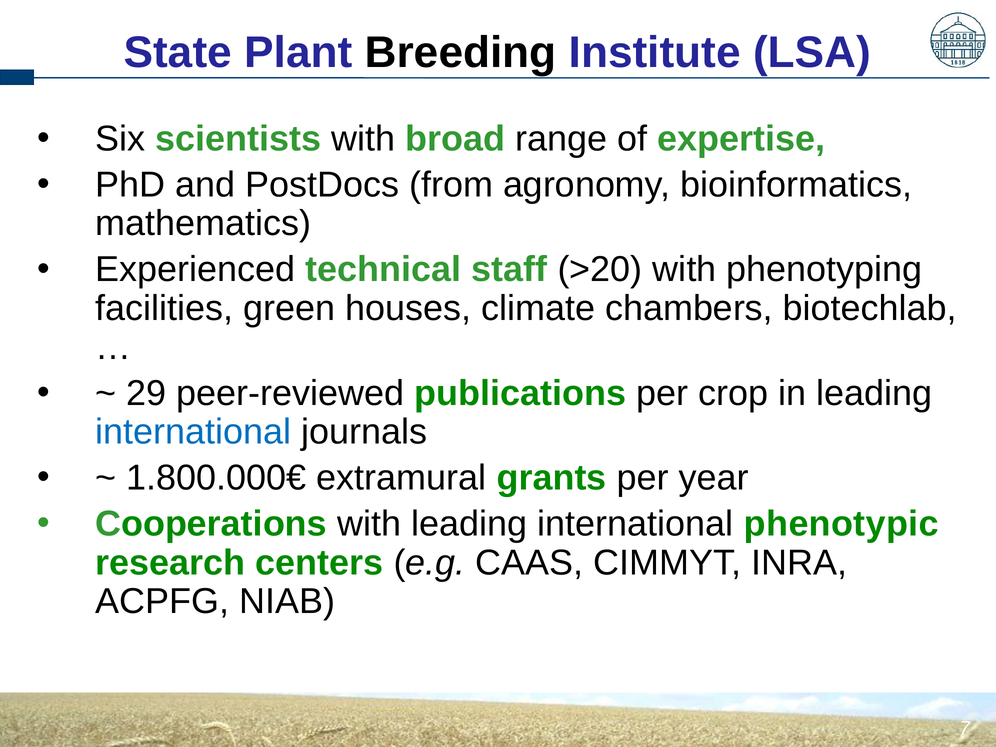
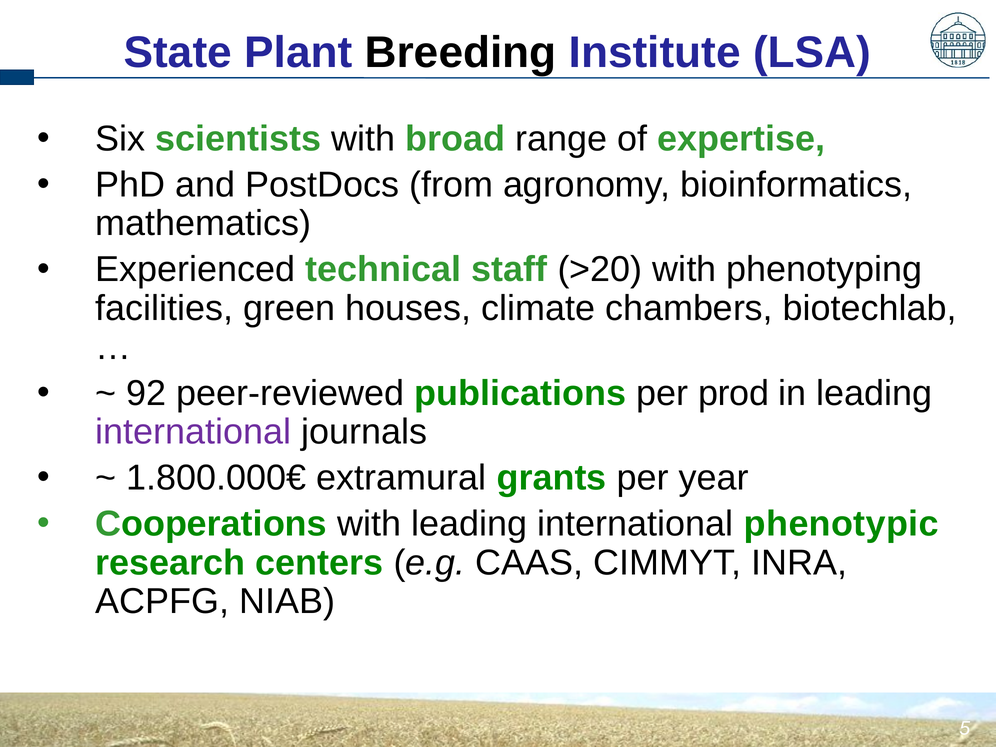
29: 29 -> 92
crop: crop -> prod
international at (193, 432) colour: blue -> purple
7: 7 -> 5
